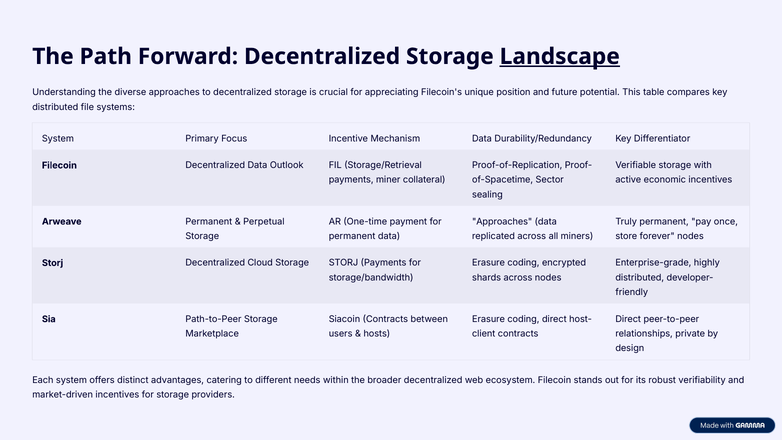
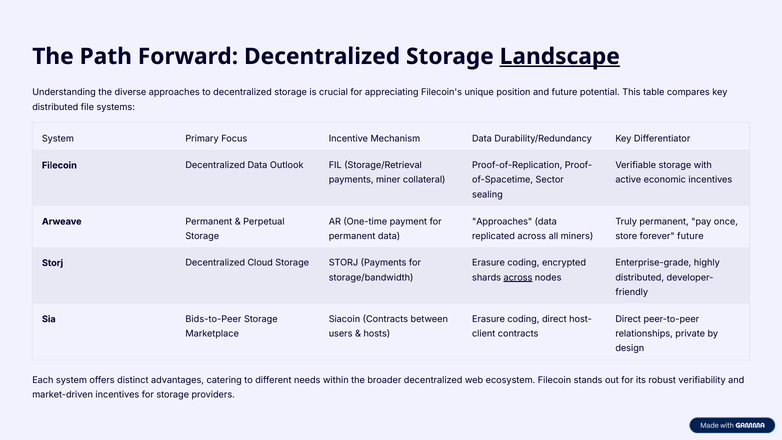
forever nodes: nodes -> future
across at (518, 277) underline: none -> present
Path-to-Peer: Path-to-Peer -> Bids-to-Peer
